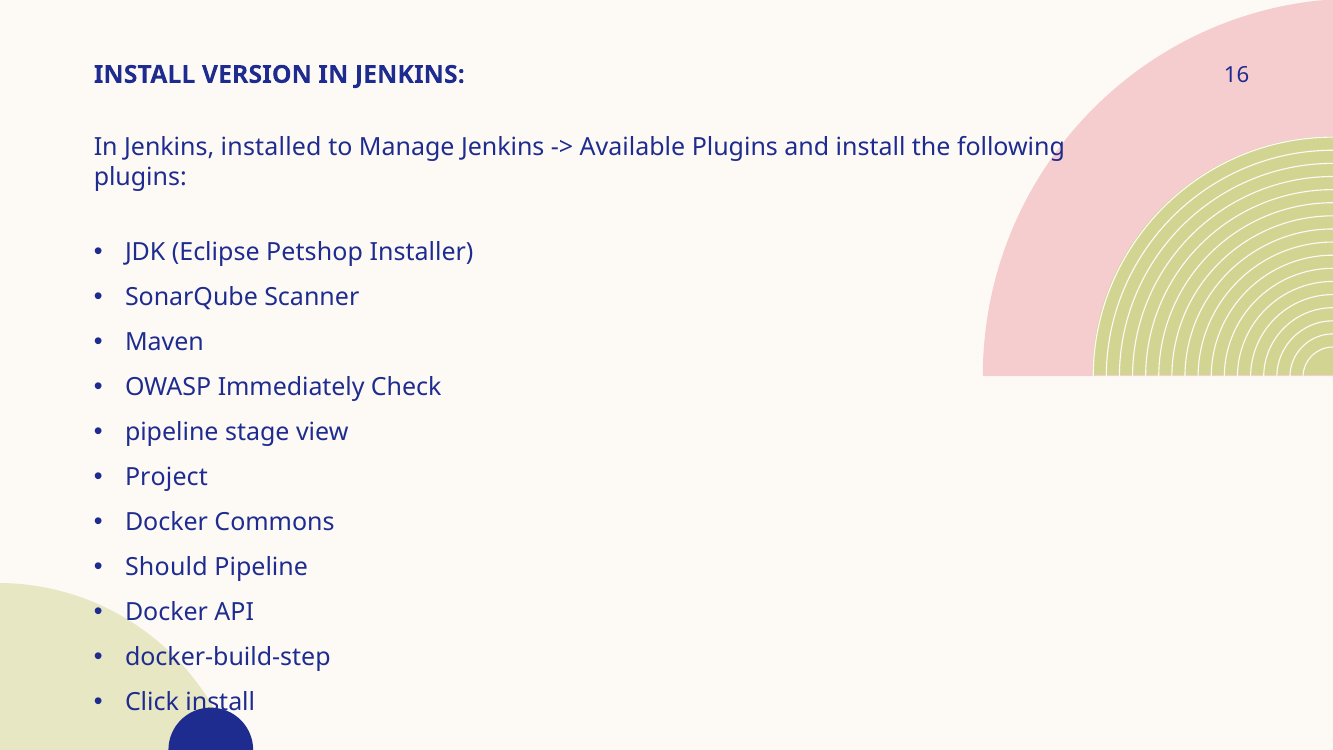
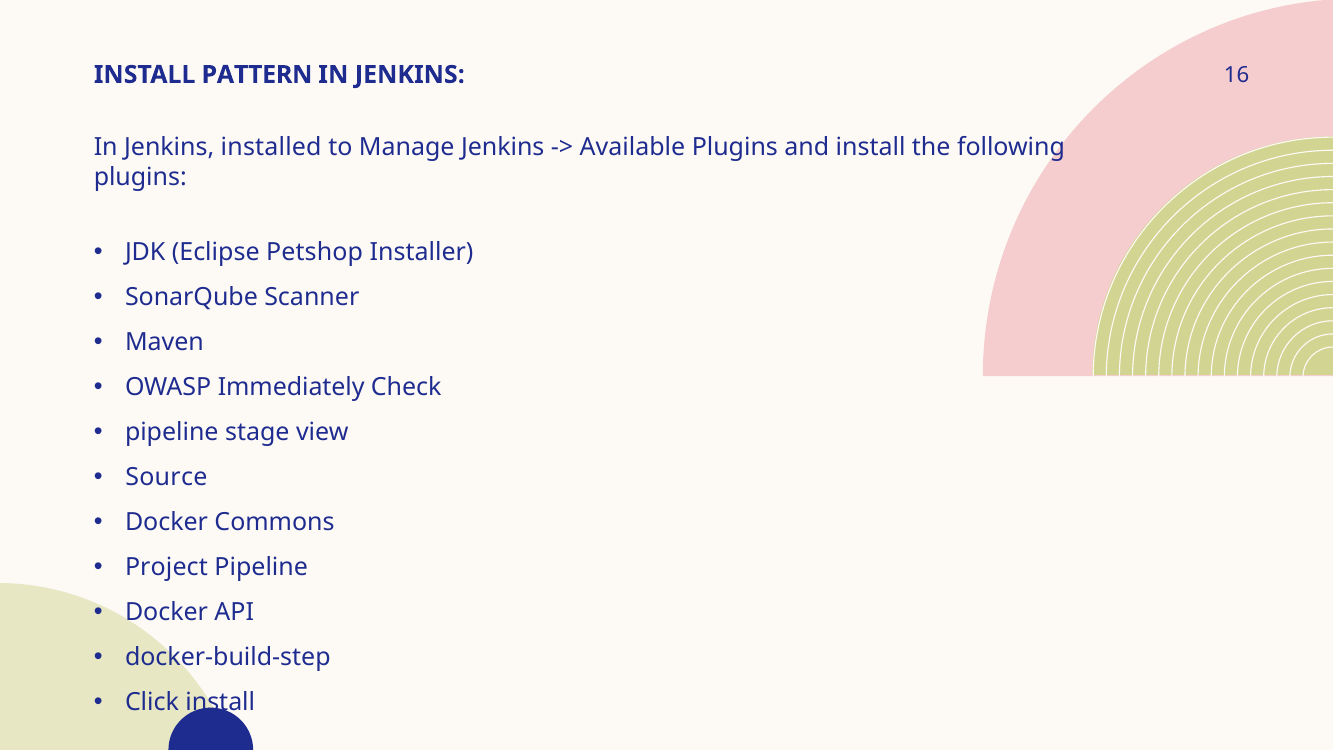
VERSION: VERSION -> PATTERN
Project: Project -> Source
Should: Should -> Project
